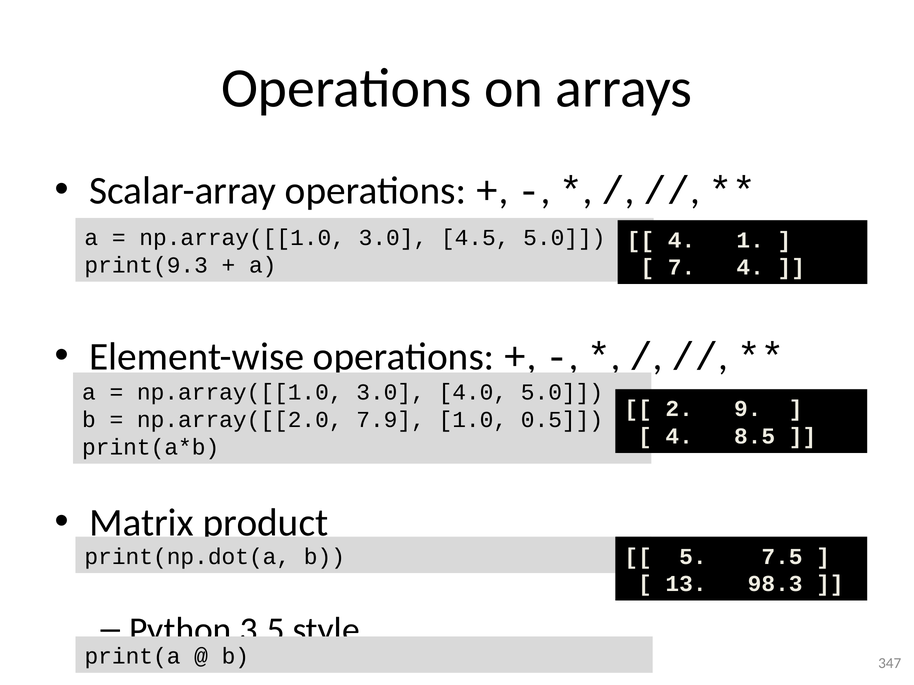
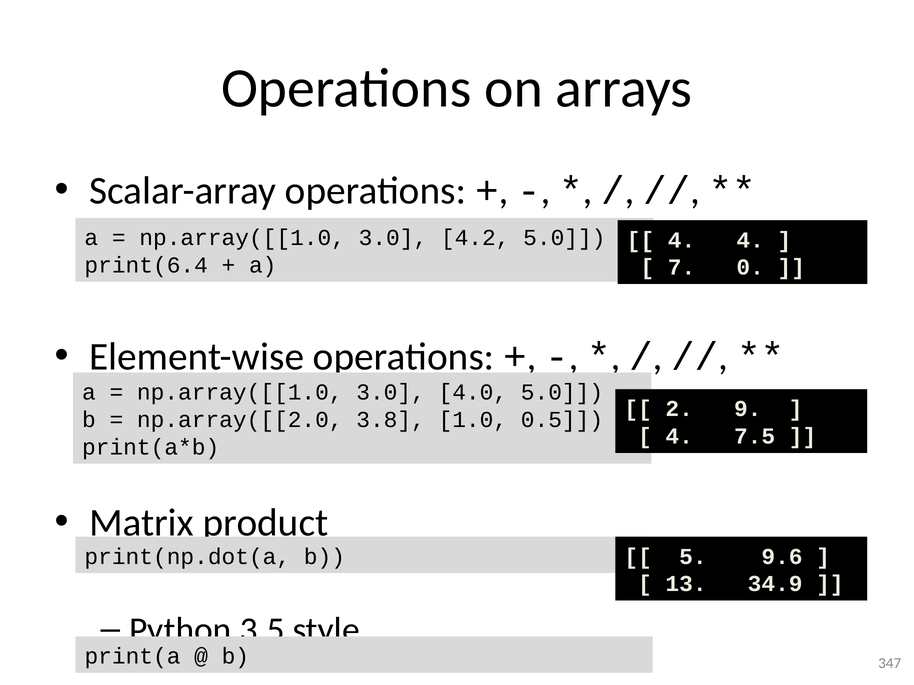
4.5: 4.5 -> 4.2
4 1: 1 -> 4
print(9.3: print(9.3 -> print(6.4
7 4: 4 -> 0
7.9: 7.9 -> 3.8
8.5: 8.5 -> 7.5
7.5: 7.5 -> 9.6
98.3: 98.3 -> 34.9
